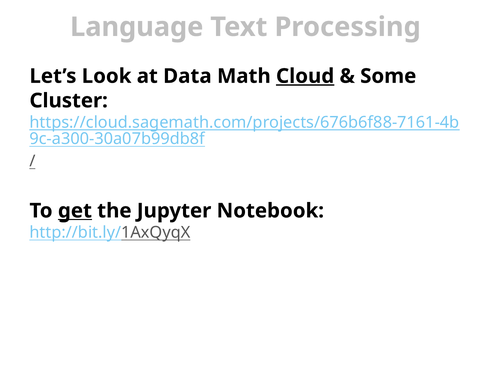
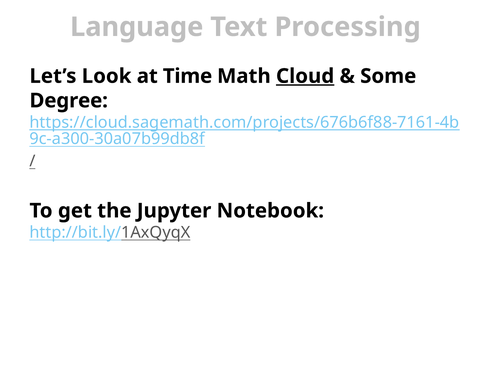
Data: Data -> Time
Cluster: Cluster -> Degree
get underline: present -> none
